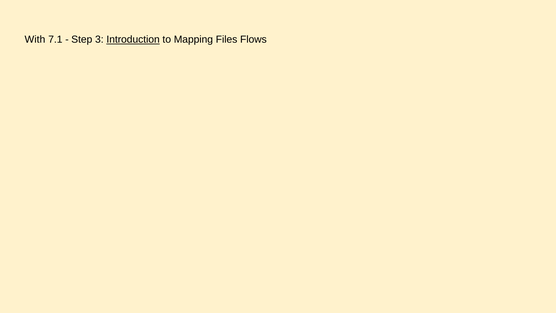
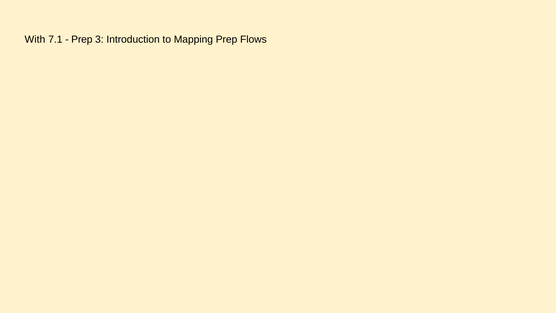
Step at (82, 39): Step -> Prep
Introduction underline: present -> none
Mapping Files: Files -> Prep
